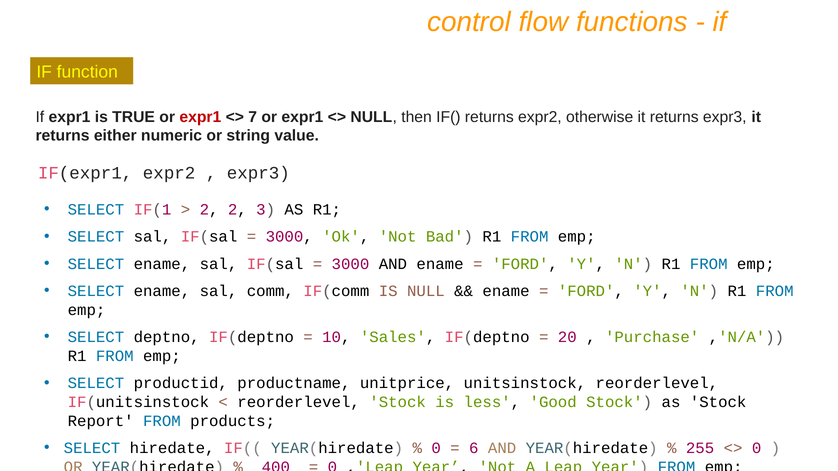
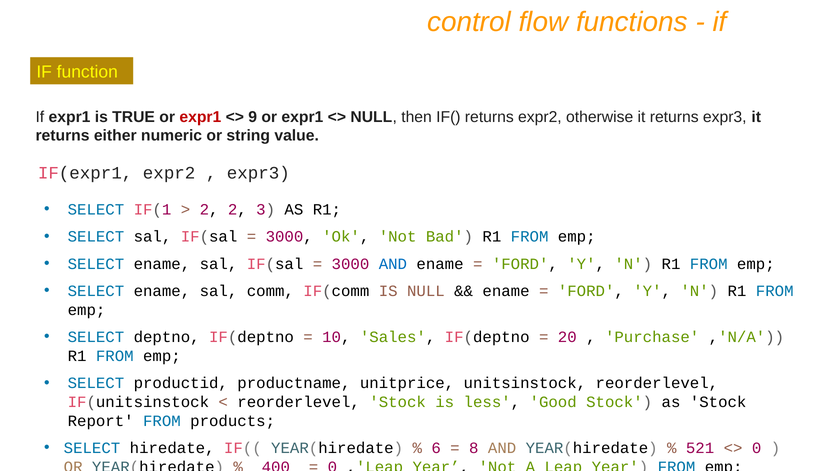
7: 7 -> 9
AND at (393, 264) colour: black -> blue
0 at (436, 448): 0 -> 6
6: 6 -> 8
255: 255 -> 521
